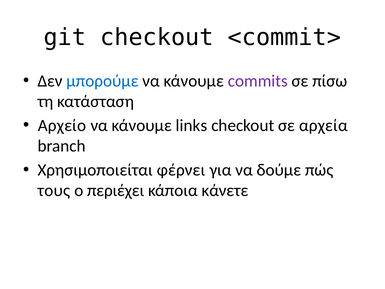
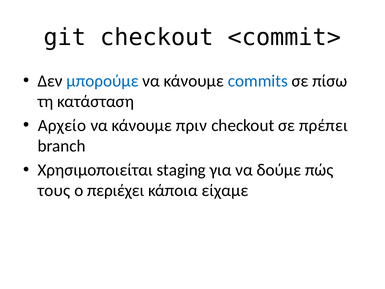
commits colour: purple -> blue
links: links -> πριν
αρχεία: αρχεία -> πρέπει
φέρνει: φέρνει -> staging
κάνετε: κάνετε -> είχαμε
